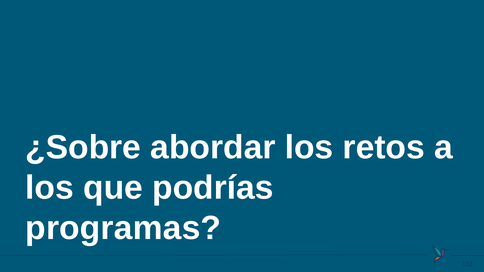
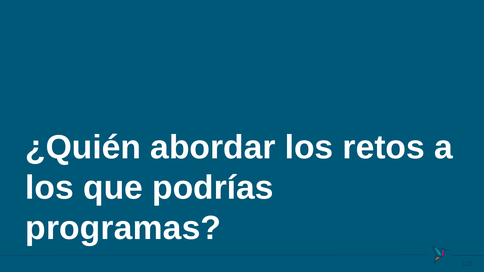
¿Sobre: ¿Sobre -> ¿Quién
